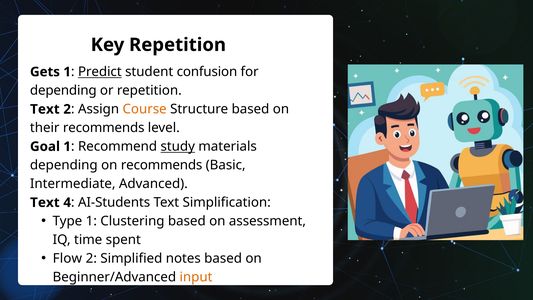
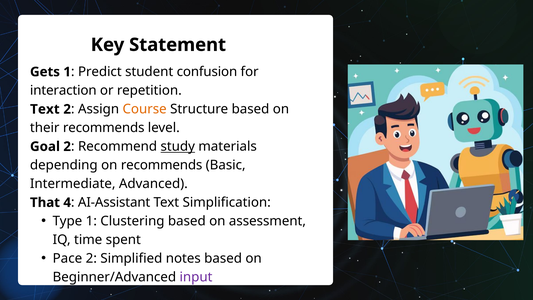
Key Repetition: Repetition -> Statement
Predict underline: present -> none
depending at (63, 90): depending -> interaction
Goal 1: 1 -> 2
Text at (45, 202): Text -> That
AI-Students: AI-Students -> AI-Assistant
Flow: Flow -> Pace
input colour: orange -> purple
